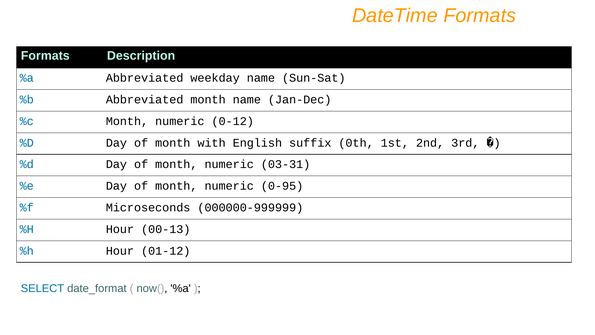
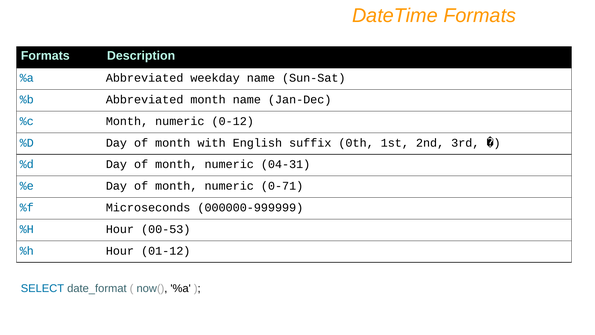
03-31: 03-31 -> 04-31
0-95: 0-95 -> 0-71
00-13: 00-13 -> 00-53
